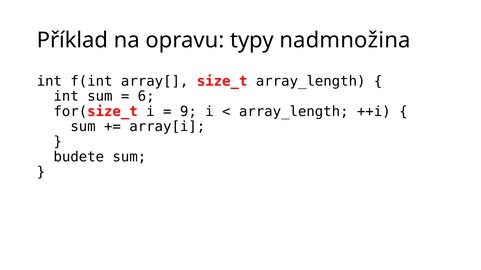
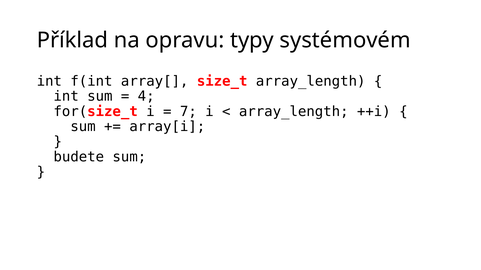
nadmnožina: nadmnožina -> systémovém
6: 6 -> 4
9: 9 -> 7
